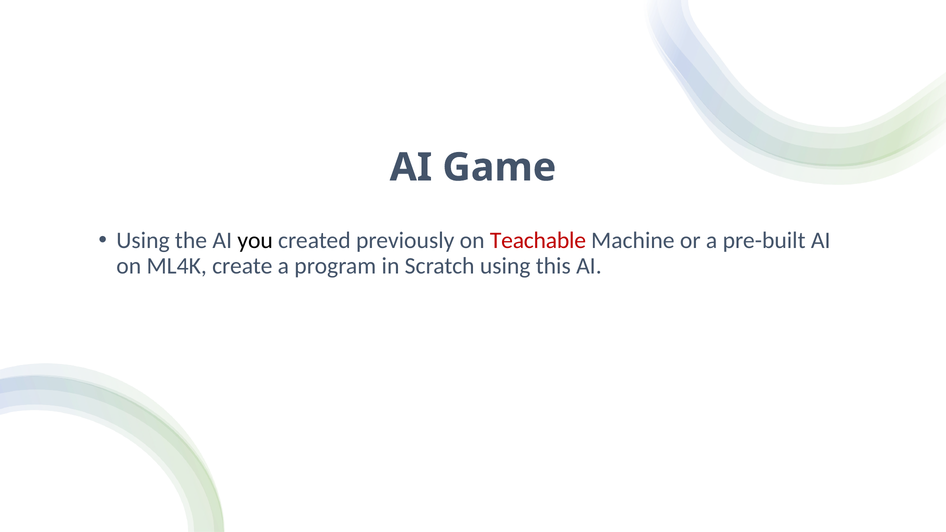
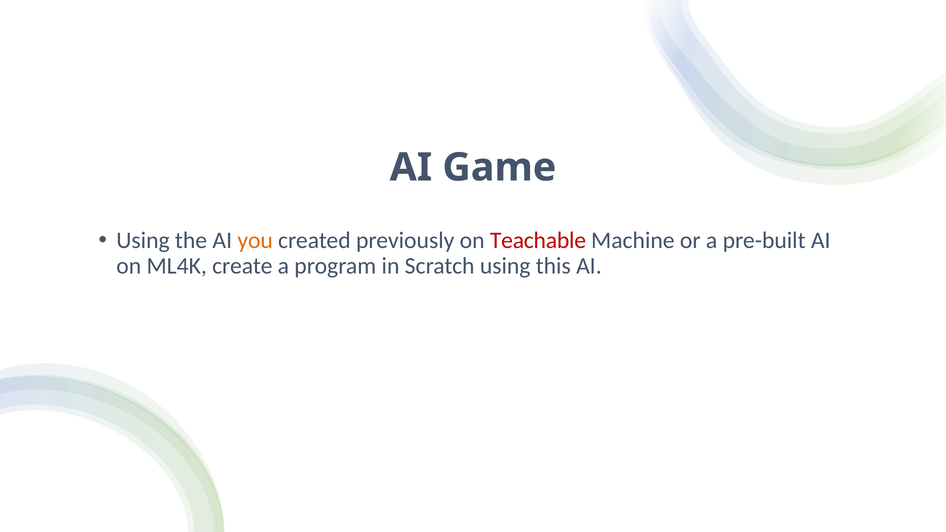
you colour: black -> orange
